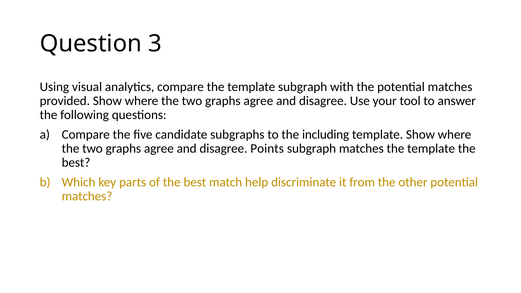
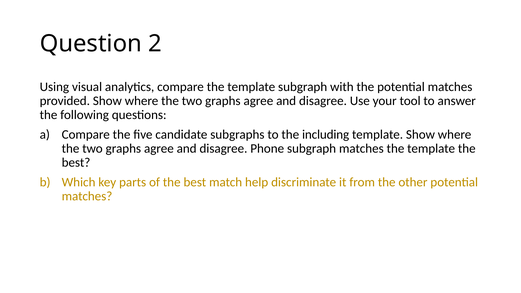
3: 3 -> 2
Points: Points -> Phone
